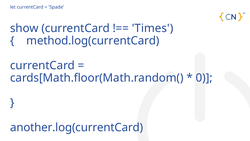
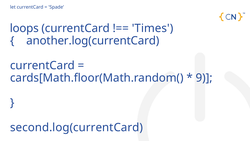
show: show -> loops
method.log(currentCard: method.log(currentCard -> another.log(currentCard
0: 0 -> 9
another.log(currentCard: another.log(currentCard -> second.log(currentCard
